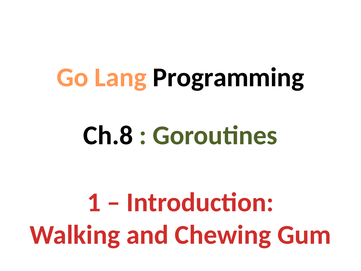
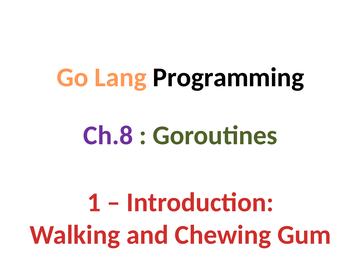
Ch.8 colour: black -> purple
